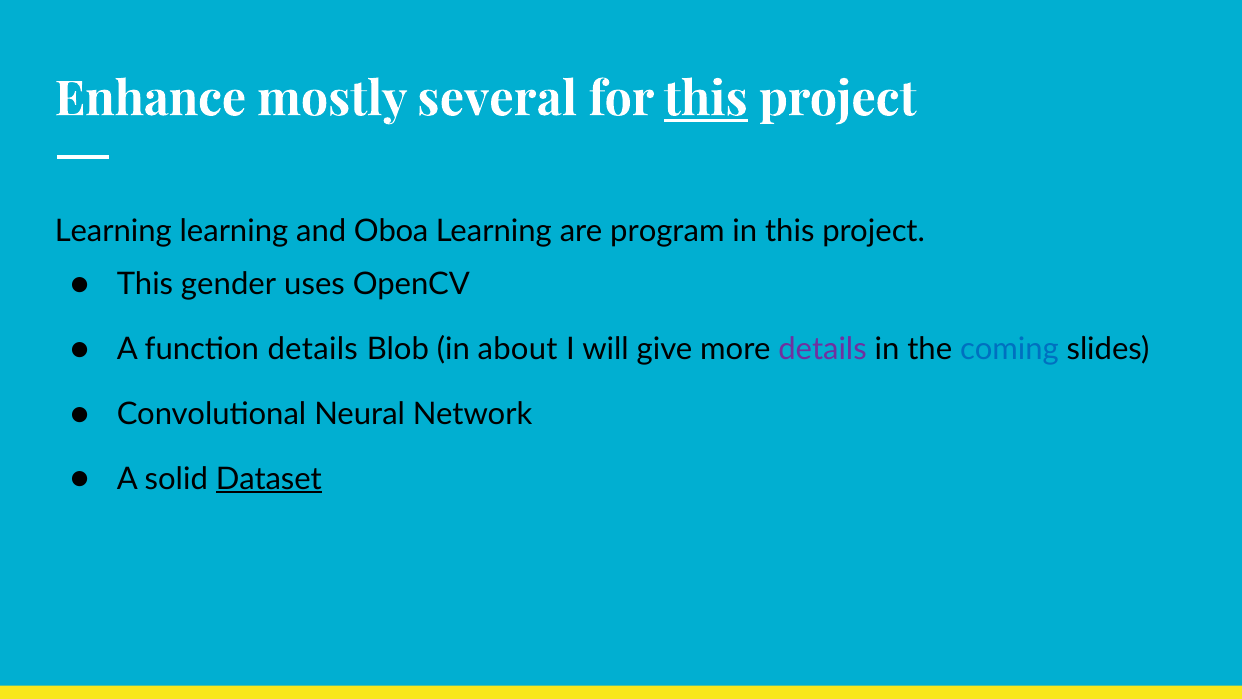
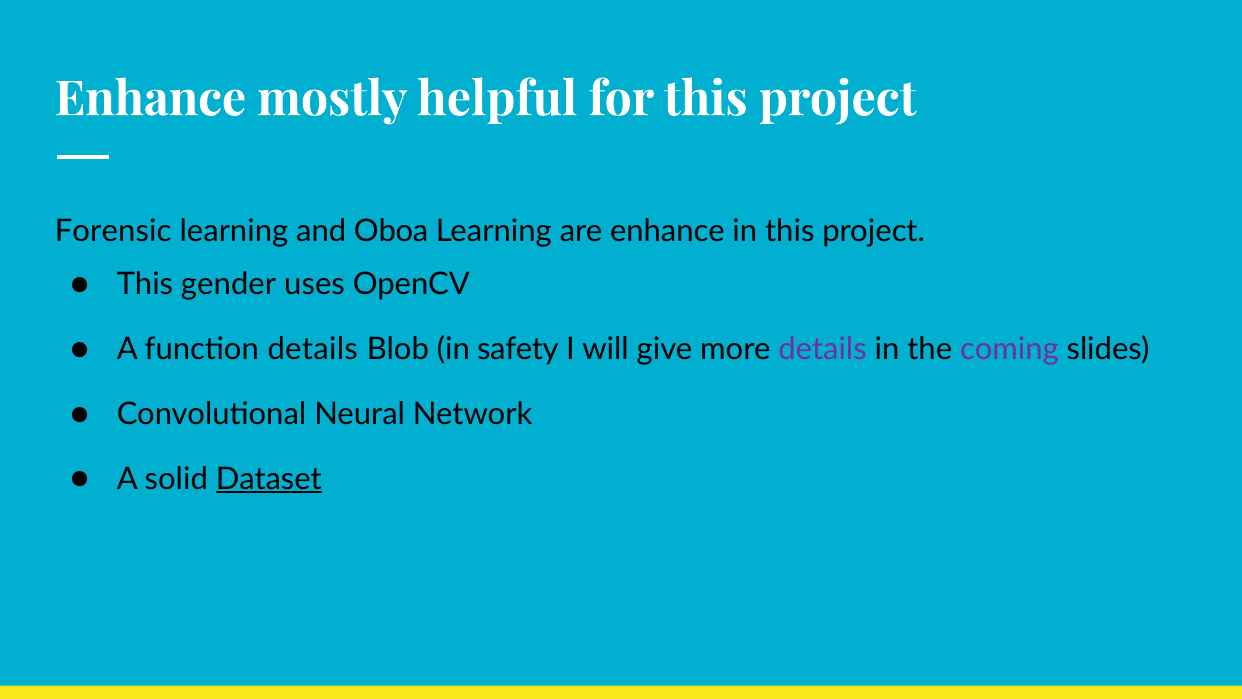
several: several -> helpful
this at (706, 99) underline: present -> none
Learning at (113, 231): Learning -> Forensic
are program: program -> enhance
about: about -> safety
coming colour: blue -> purple
